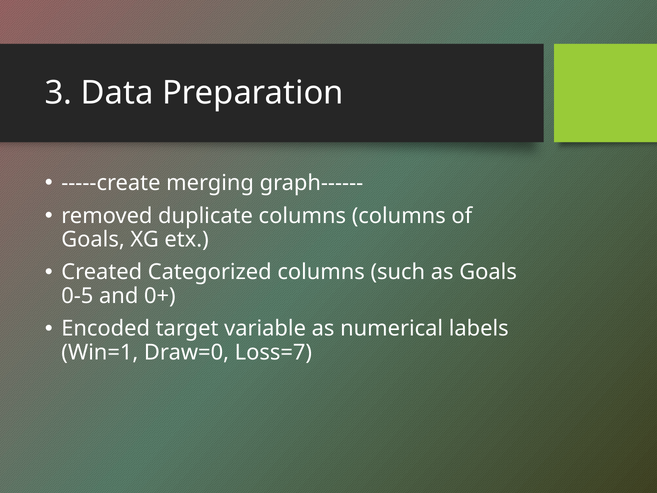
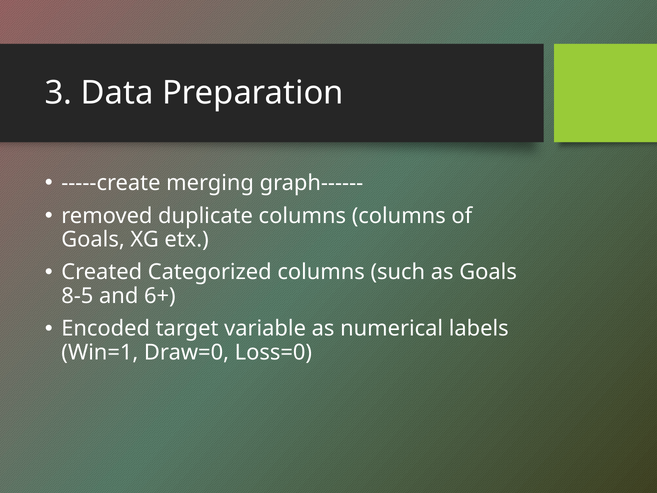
0-5: 0-5 -> 8-5
0+: 0+ -> 6+
Loss=7: Loss=7 -> Loss=0
